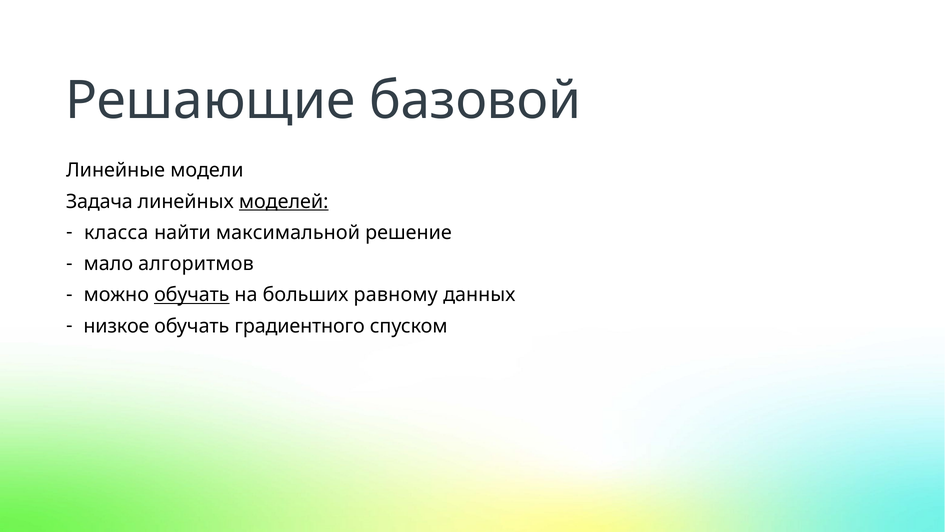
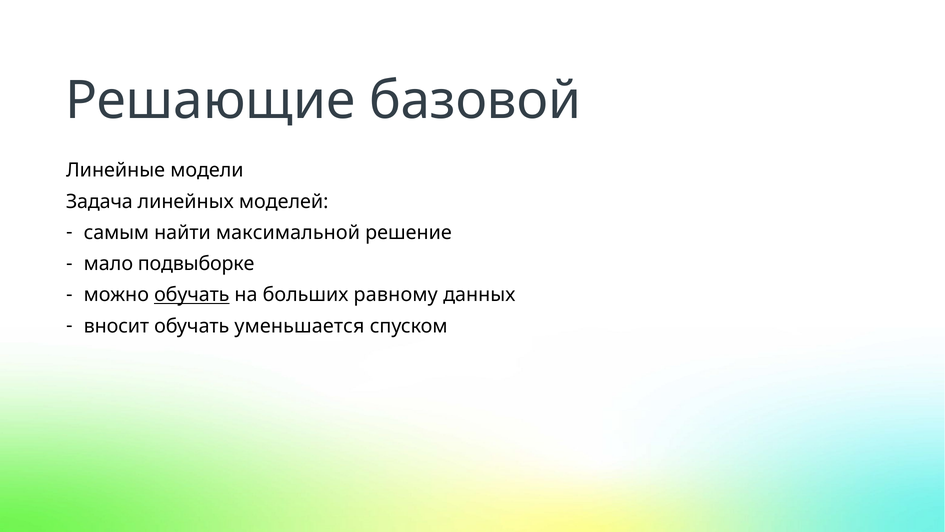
моделей underline: present -> none
класса: класса -> самым
алгоритмов: алгоритмов -> подвыборке
низкое: низкое -> вносит
градиентного: градиентного -> уменьшается
